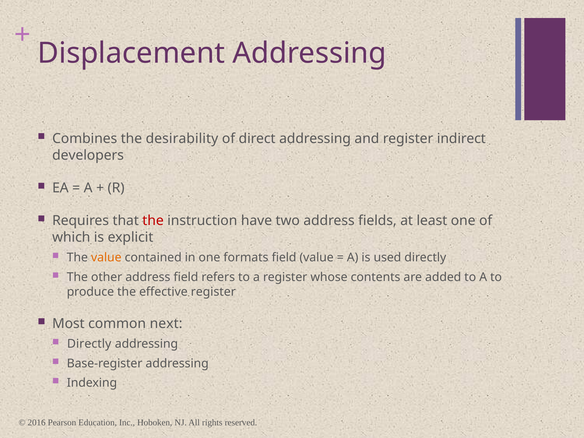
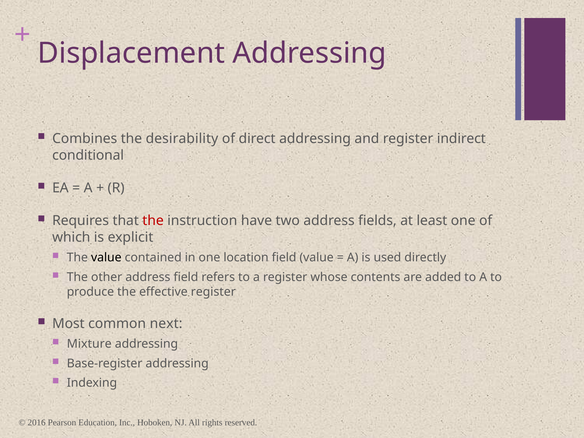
developers: developers -> conditional
value at (106, 258) colour: orange -> black
formats: formats -> location
Directly at (89, 344): Directly -> Mixture
